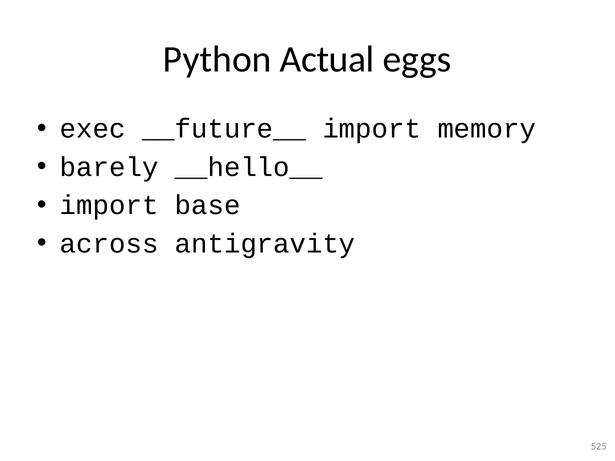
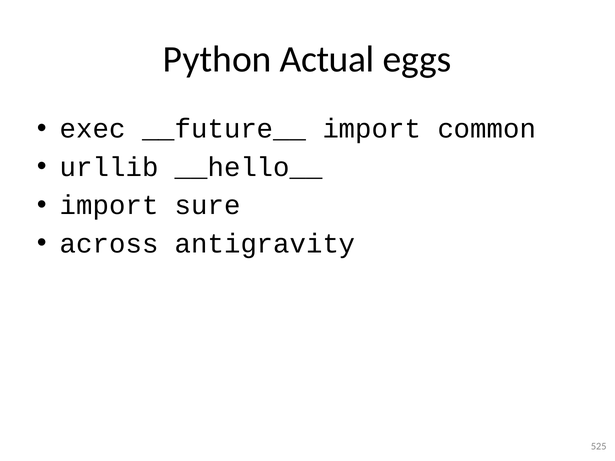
memory: memory -> common
barely: barely -> urllib
base: base -> sure
